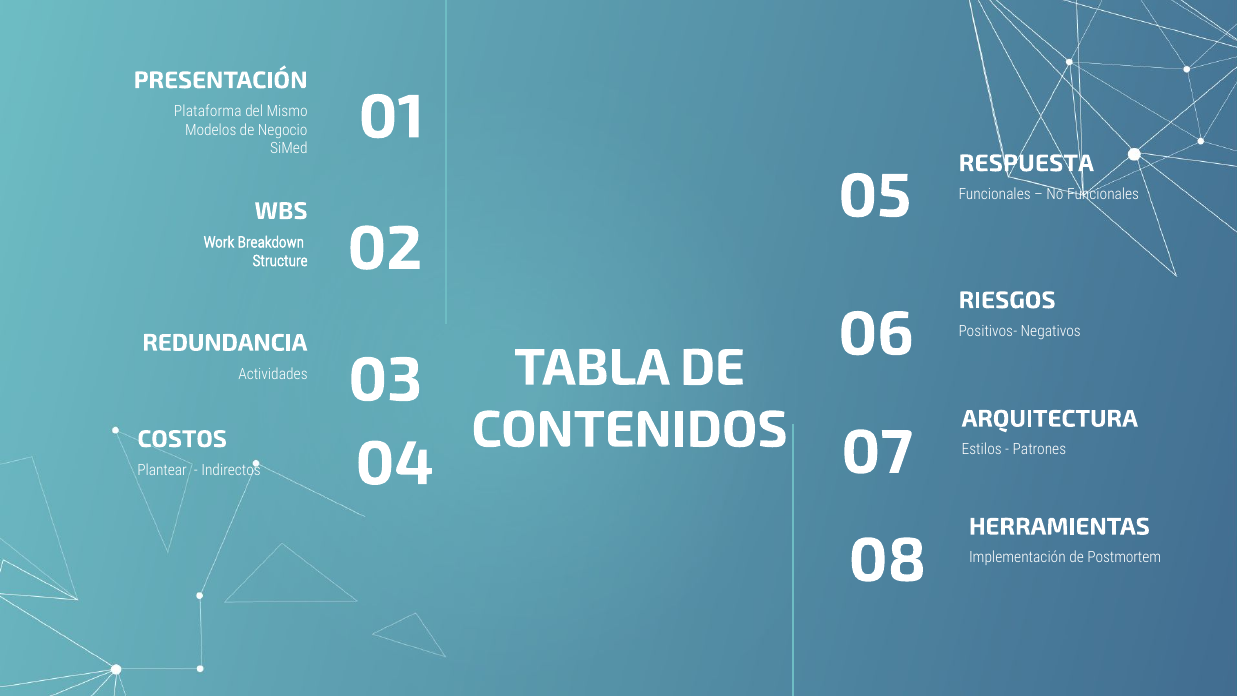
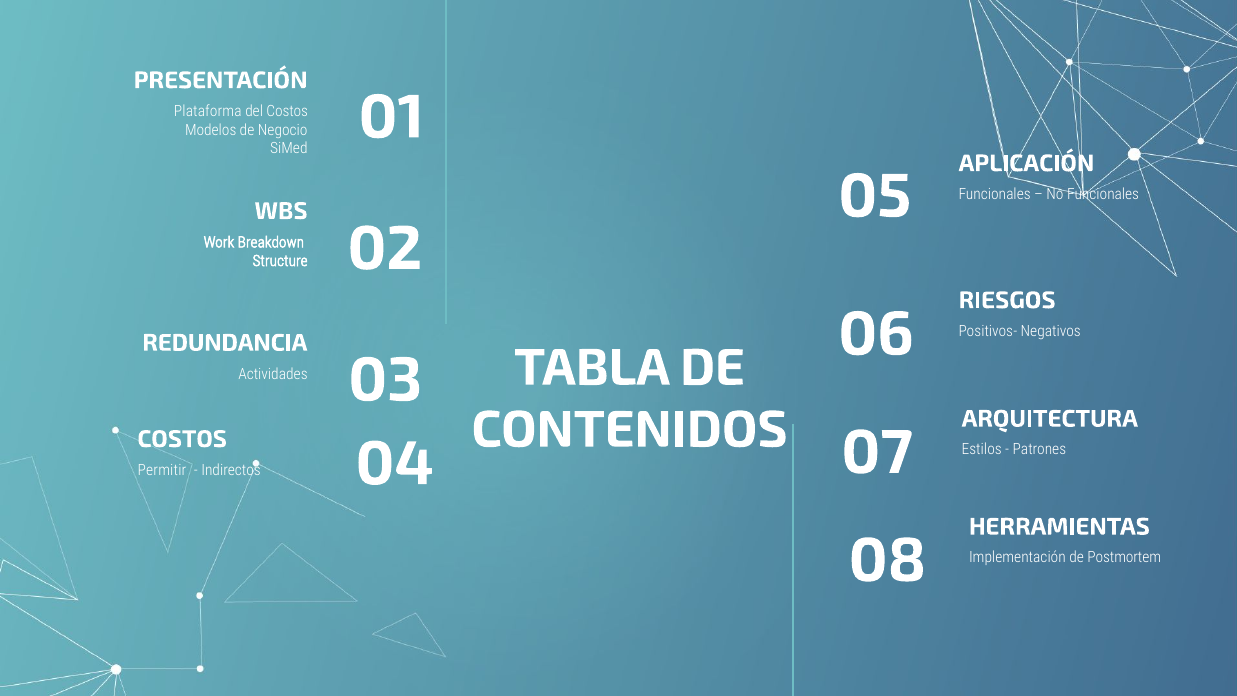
del Mismo: Mismo -> Costos
RESPUESTA: RESPUESTA -> APLICACIÓN
Plantear: Plantear -> Permitir
